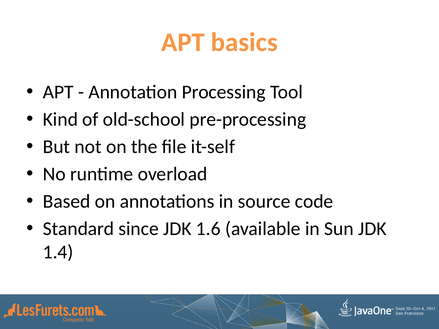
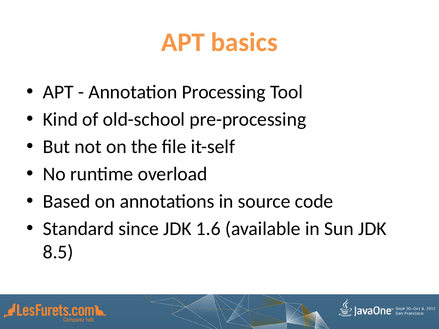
1.4: 1.4 -> 8.5
